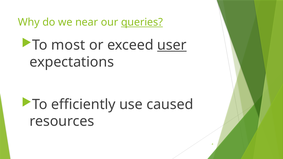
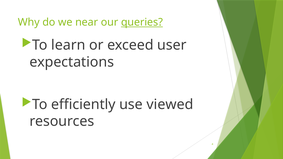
most: most -> learn
user underline: present -> none
caused: caused -> viewed
